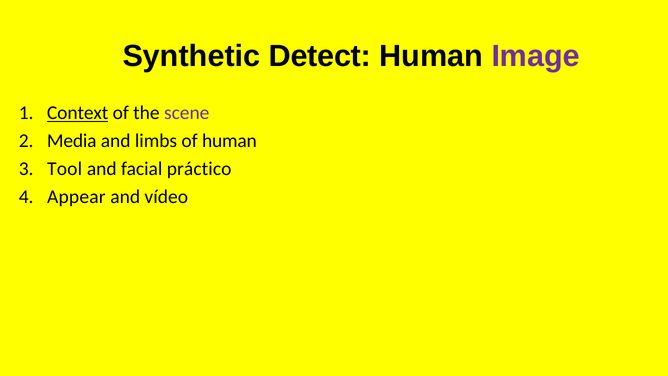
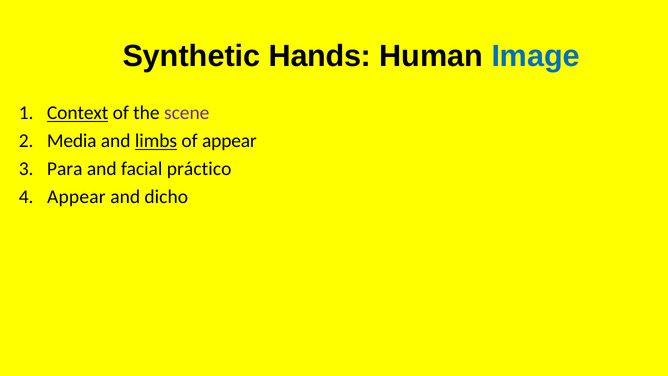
Detect: Detect -> Hands
Image colour: purple -> blue
limbs underline: none -> present
of human: human -> appear
Tool: Tool -> Para
vídeo: vídeo -> dicho
